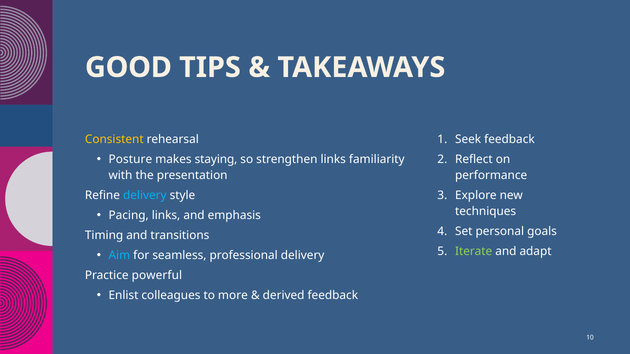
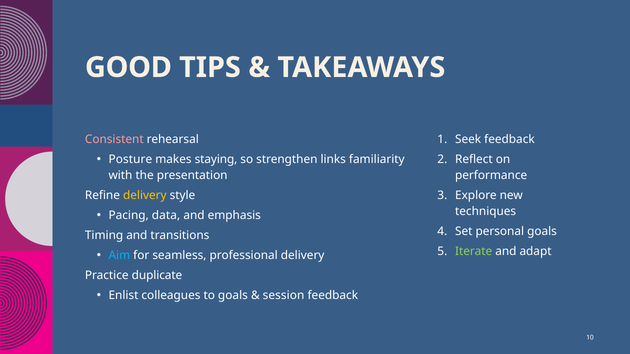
Consistent colour: yellow -> pink
delivery at (145, 195) colour: light blue -> yellow
Pacing links: links -> data
powerful: powerful -> duplicate
to more: more -> goals
derived: derived -> session
